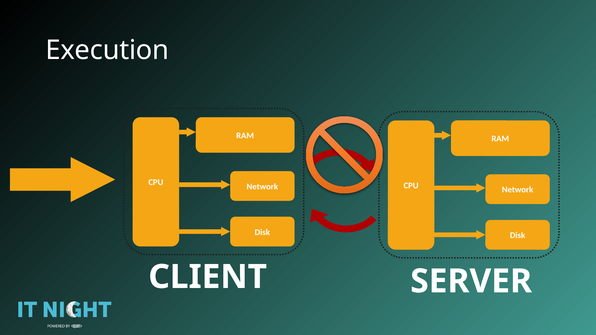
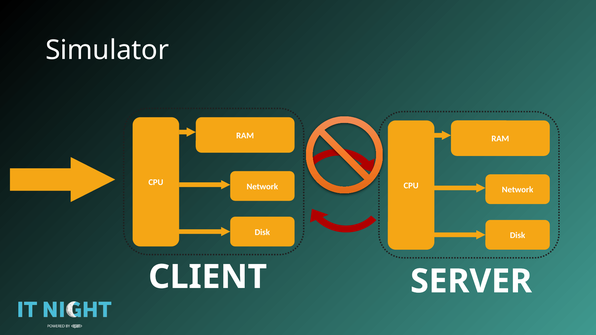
Execution: Execution -> Simulator
